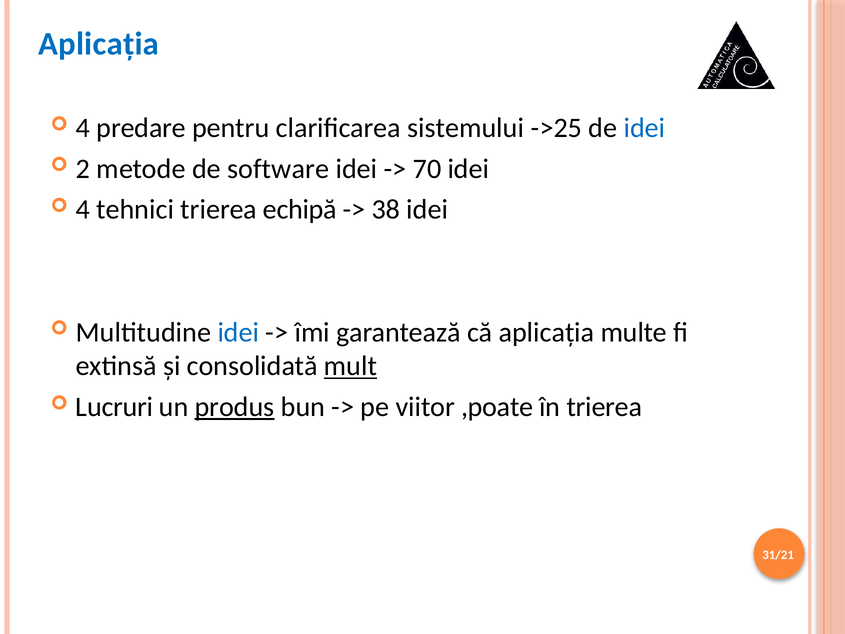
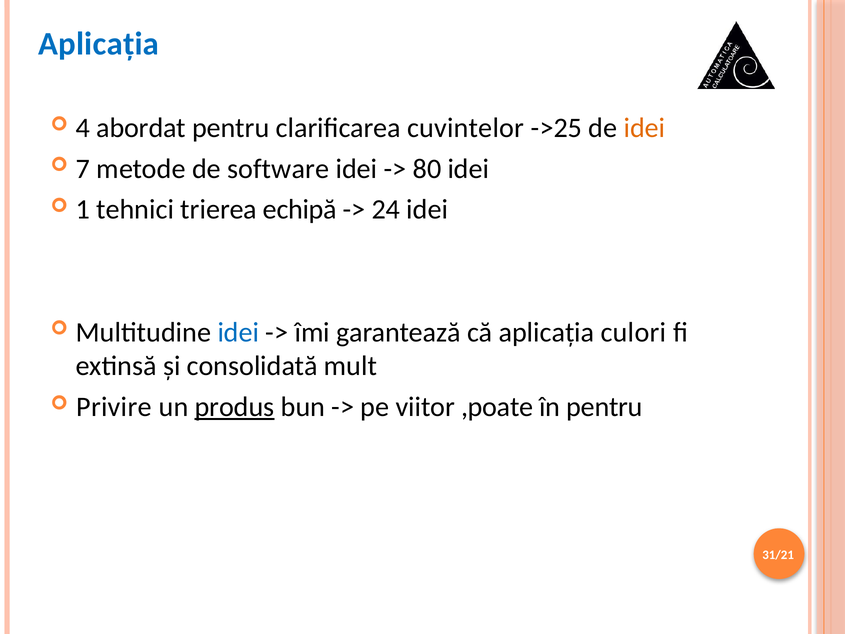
predare: predare -> abordat
sistemului: sistemului -> cuvintelor
idei at (645, 128) colour: blue -> orange
2: 2 -> 7
70: 70 -> 80
4 at (83, 210): 4 -> 1
38: 38 -> 24
multe: multe -> culori
mult underline: present -> none
Lucruri: Lucruri -> Privire
în trierea: trierea -> pentru
